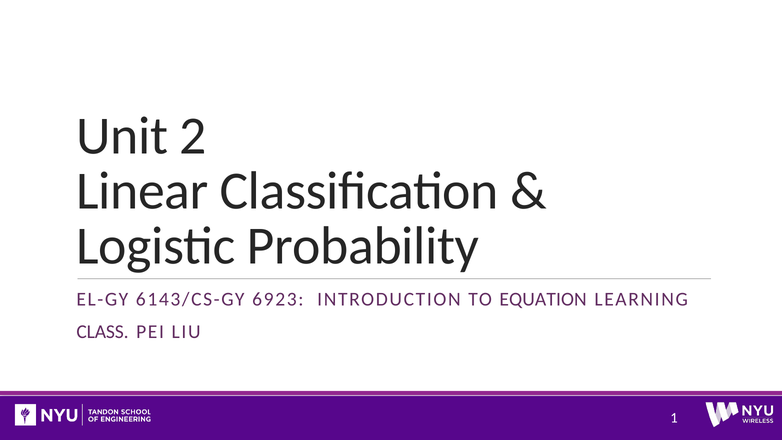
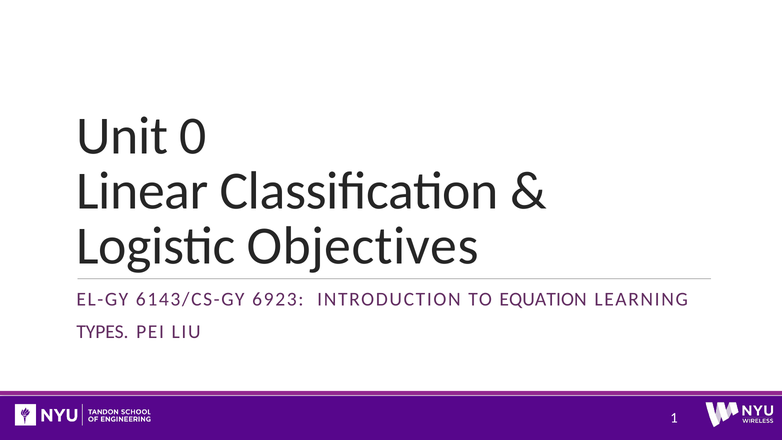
2: 2 -> 0
Probability: Probability -> Objectives
CLASS: CLASS -> TYPES
